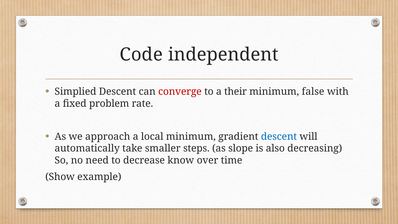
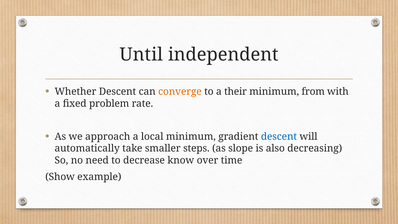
Code: Code -> Until
Simplied: Simplied -> Whether
converge colour: red -> orange
false: false -> from
